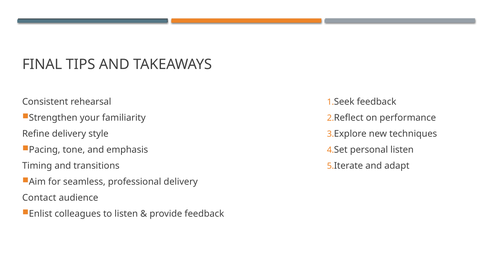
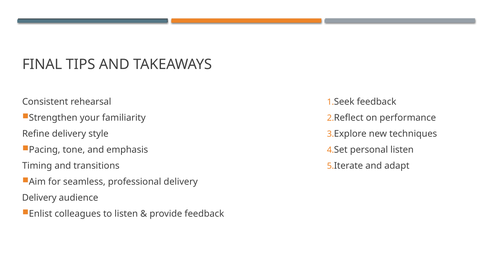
Contact at (39, 198): Contact -> Delivery
